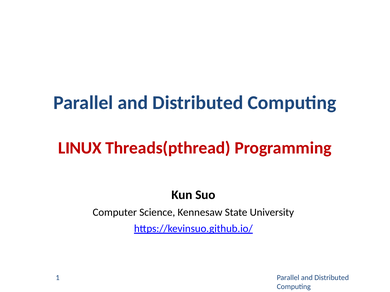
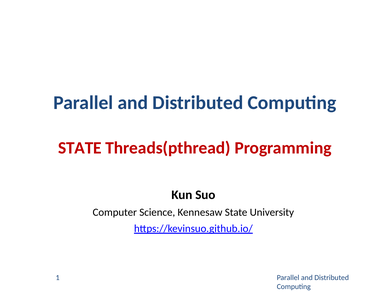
LINUX at (80, 148): LINUX -> STATE
